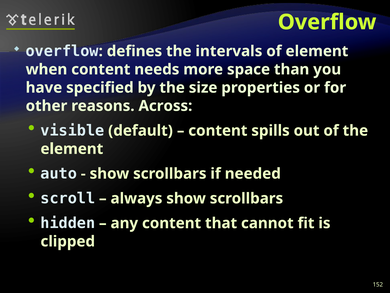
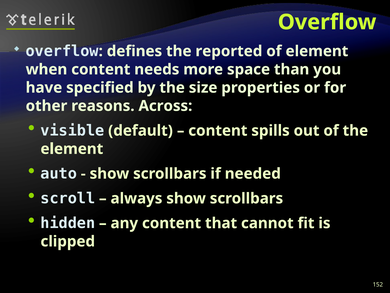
intervals: intervals -> reported
